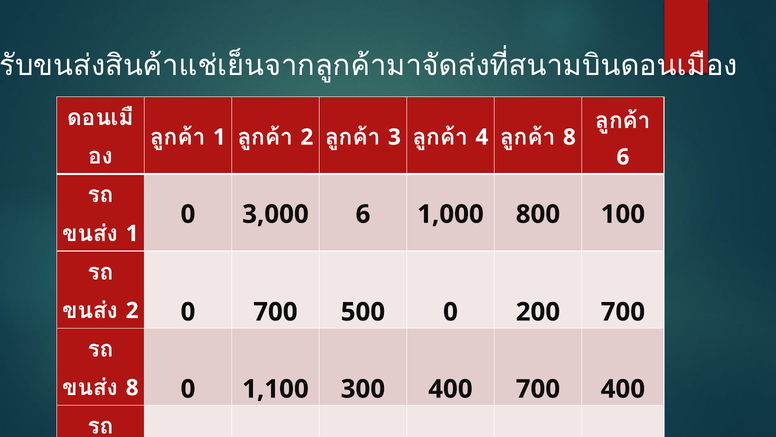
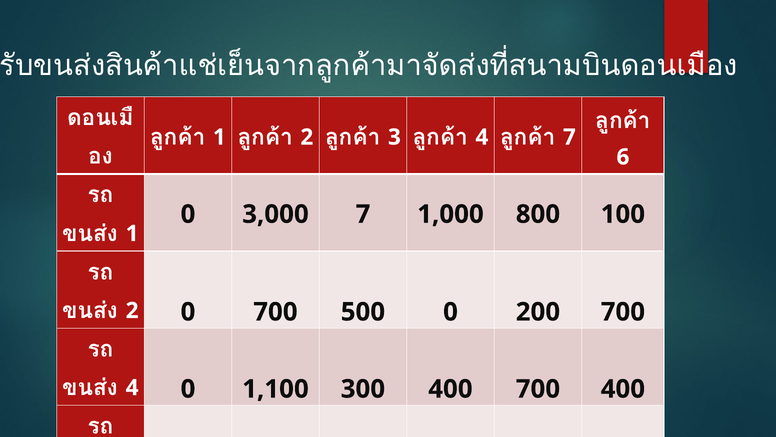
8 at (569, 137): 8 -> 7
3,000 6: 6 -> 7
8 at (132, 387): 8 -> 4
